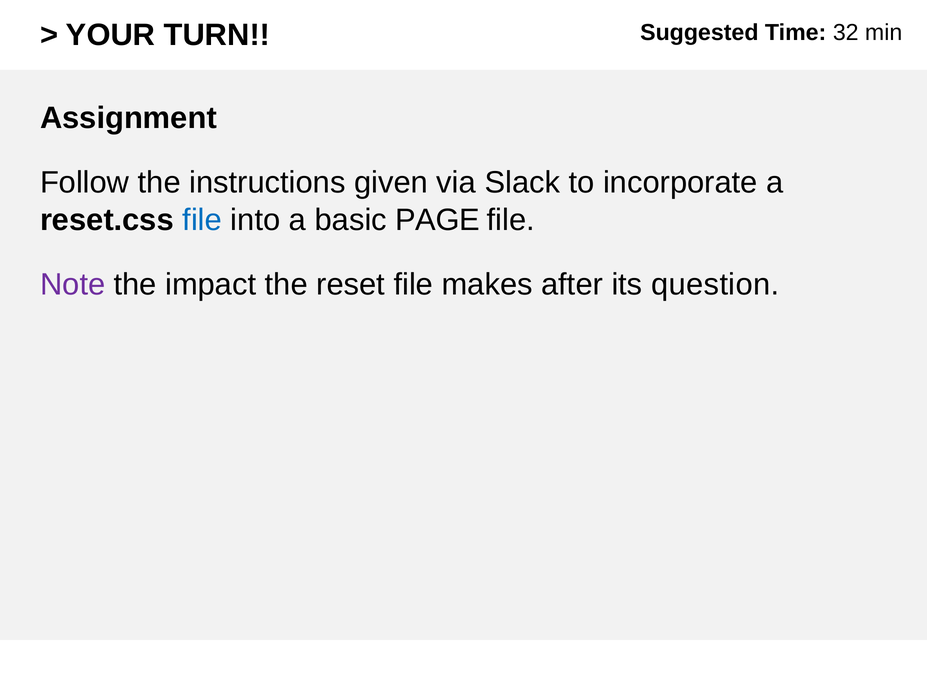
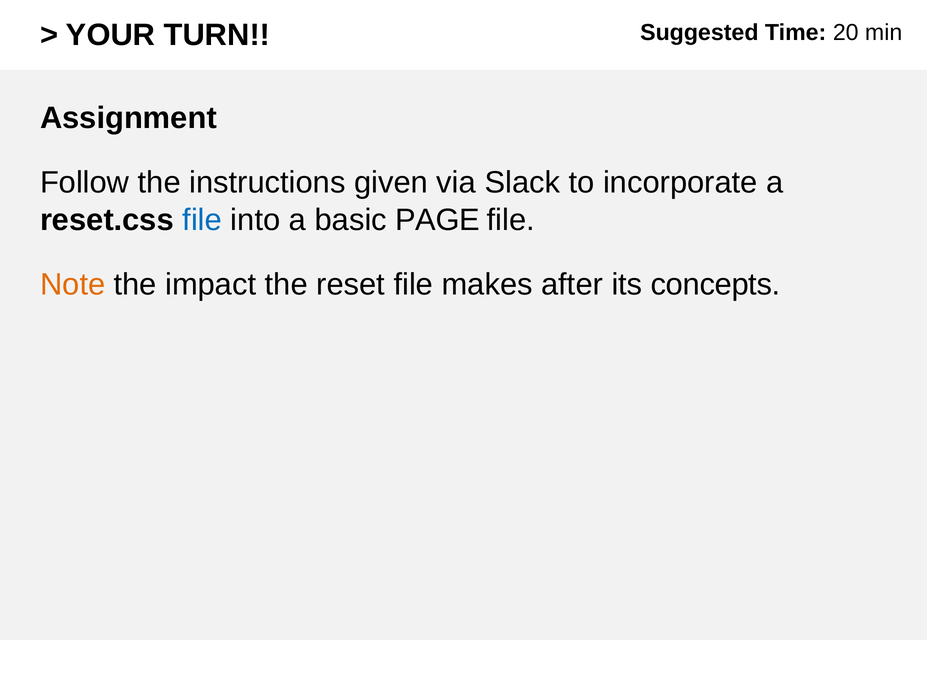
32: 32 -> 20
Note colour: purple -> orange
question: question -> concepts
